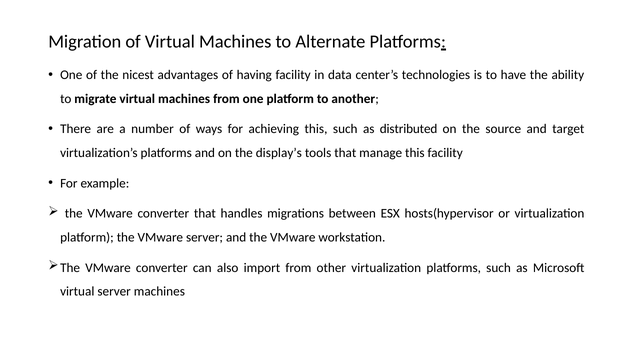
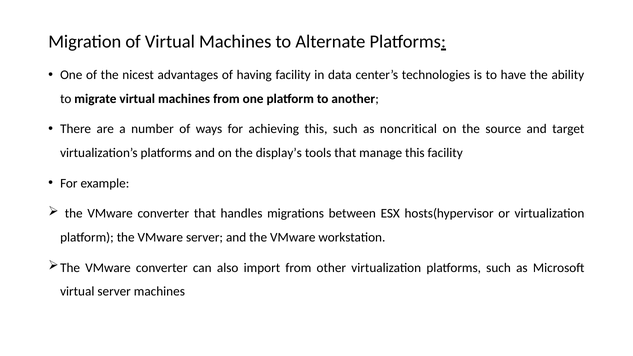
distributed: distributed -> noncritical
